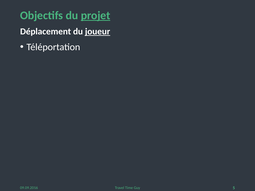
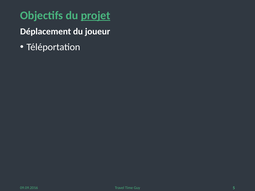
joueur underline: present -> none
